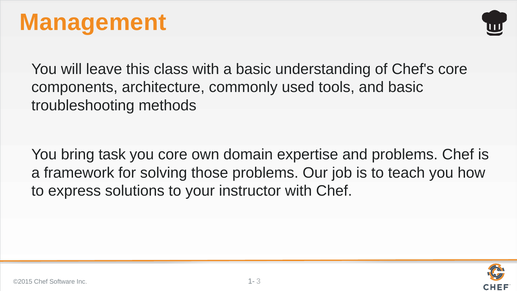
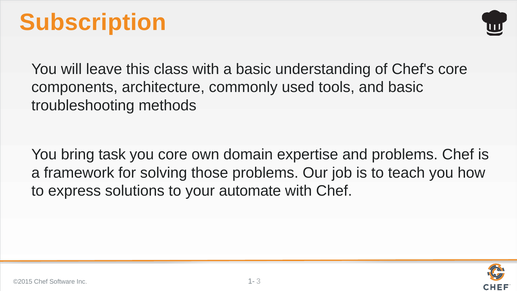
Management: Management -> Subscription
instructor: instructor -> automate
